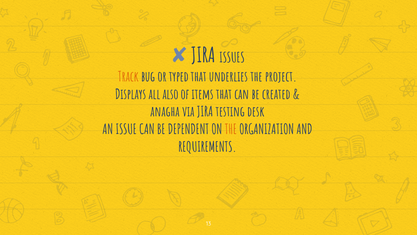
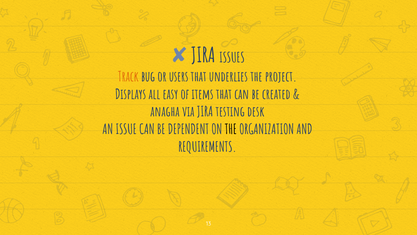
typed: typed -> users
also: also -> easy
THE at (231, 129) colour: orange -> black
